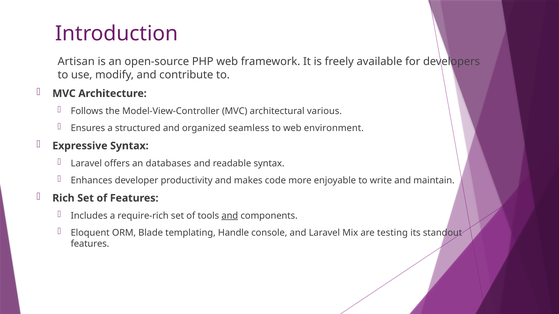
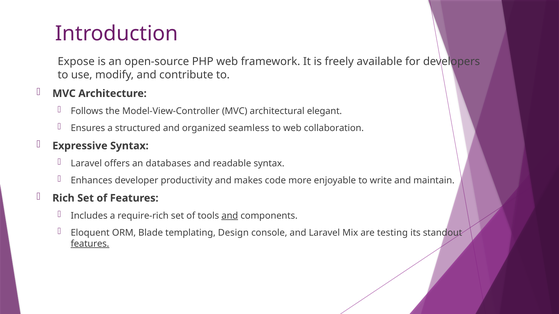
Artisan: Artisan -> Expose
various: various -> elegant
environment: environment -> collaboration
Handle: Handle -> Design
features at (90, 244) underline: none -> present
